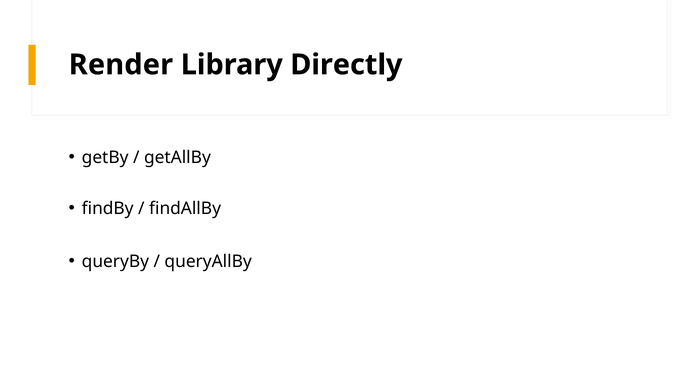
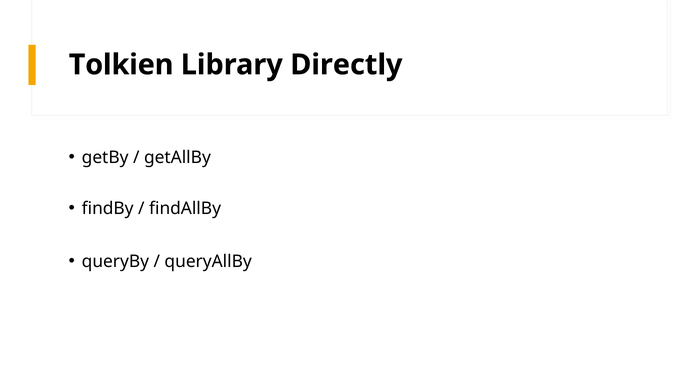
Render: Render -> Tolkien
